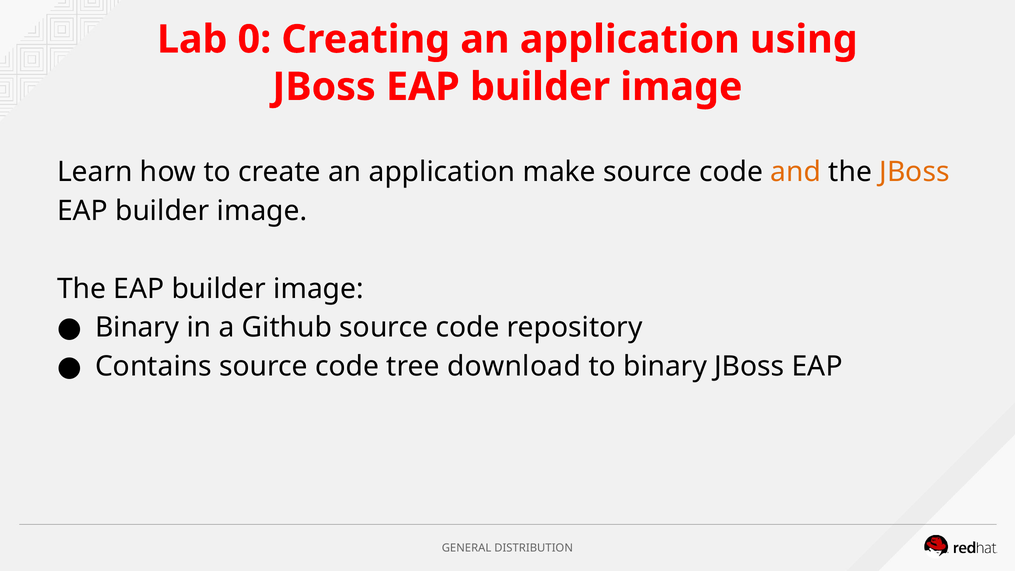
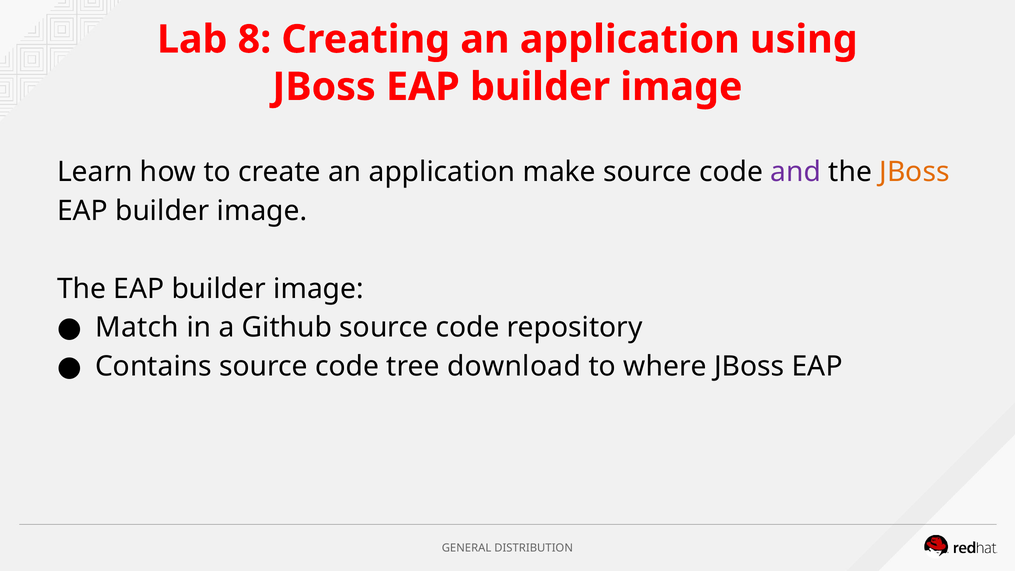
0: 0 -> 8
and colour: orange -> purple
Binary at (137, 328): Binary -> Match
to binary: binary -> where
